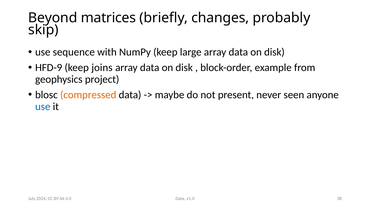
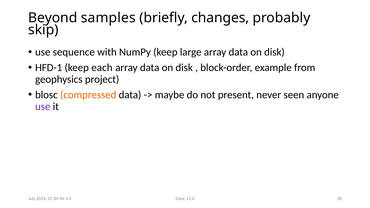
matrices: matrices -> samples
HFD-9: HFD-9 -> HFD-1
joins: joins -> each
use at (43, 107) colour: blue -> purple
